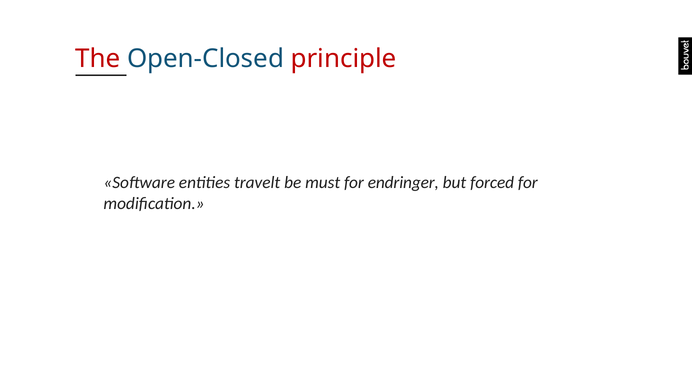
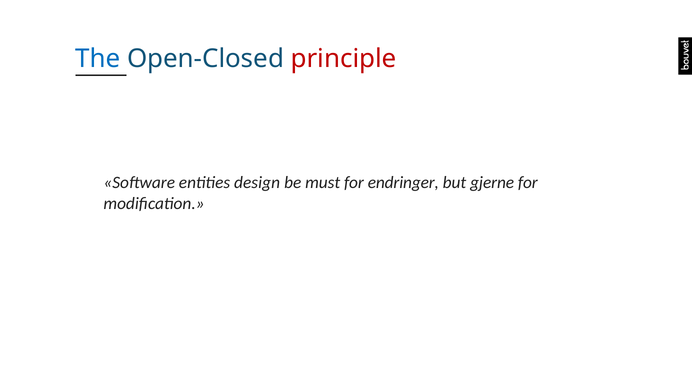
The colour: red -> blue
travelt: travelt -> design
forced: forced -> gjerne
